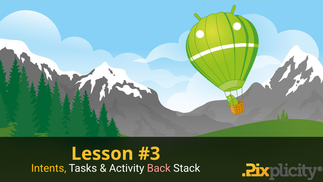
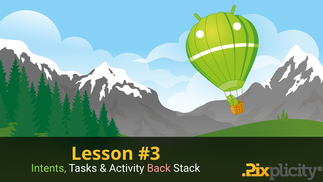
Intents colour: yellow -> light green
